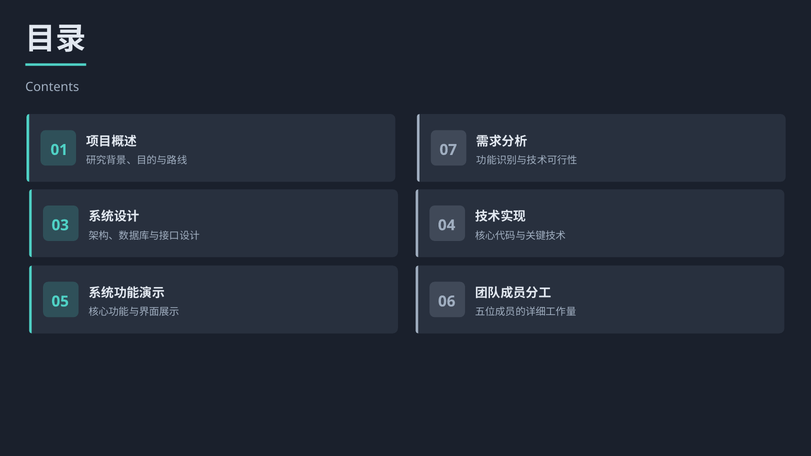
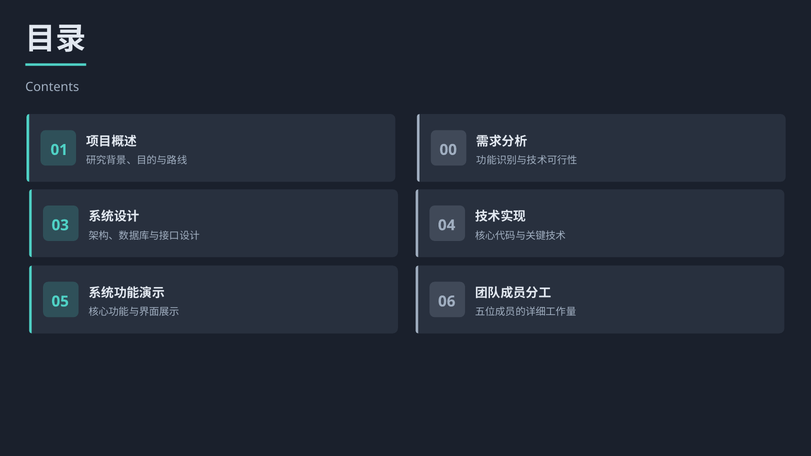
07: 07 -> 00
